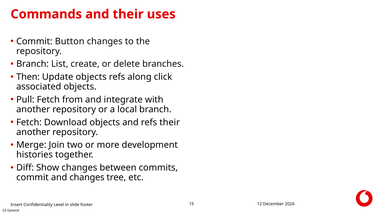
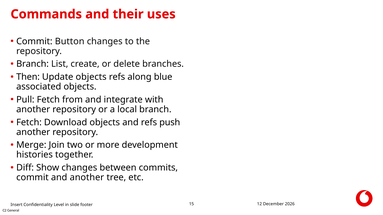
click: click -> blue
refs their: their -> push
and changes: changes -> another
